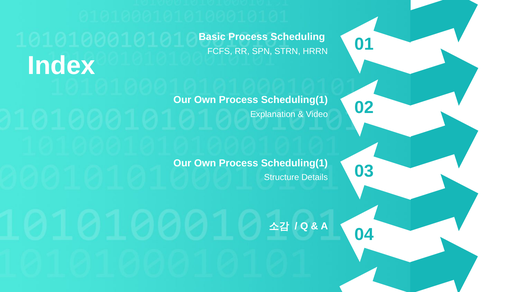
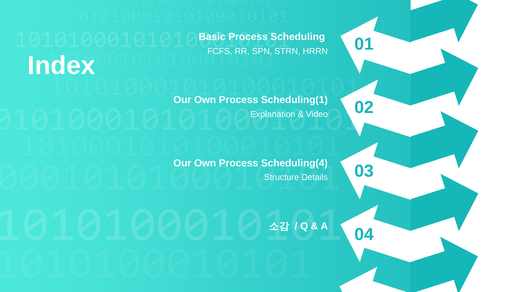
Scheduling(1 at (294, 163): Scheduling(1 -> Scheduling(4
